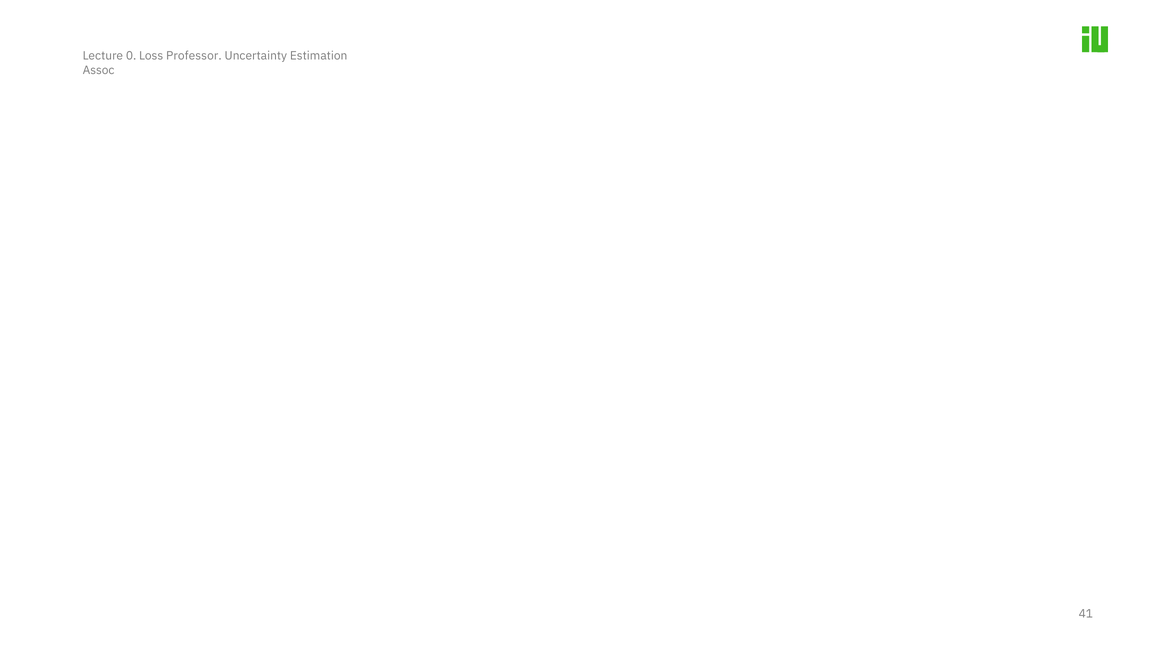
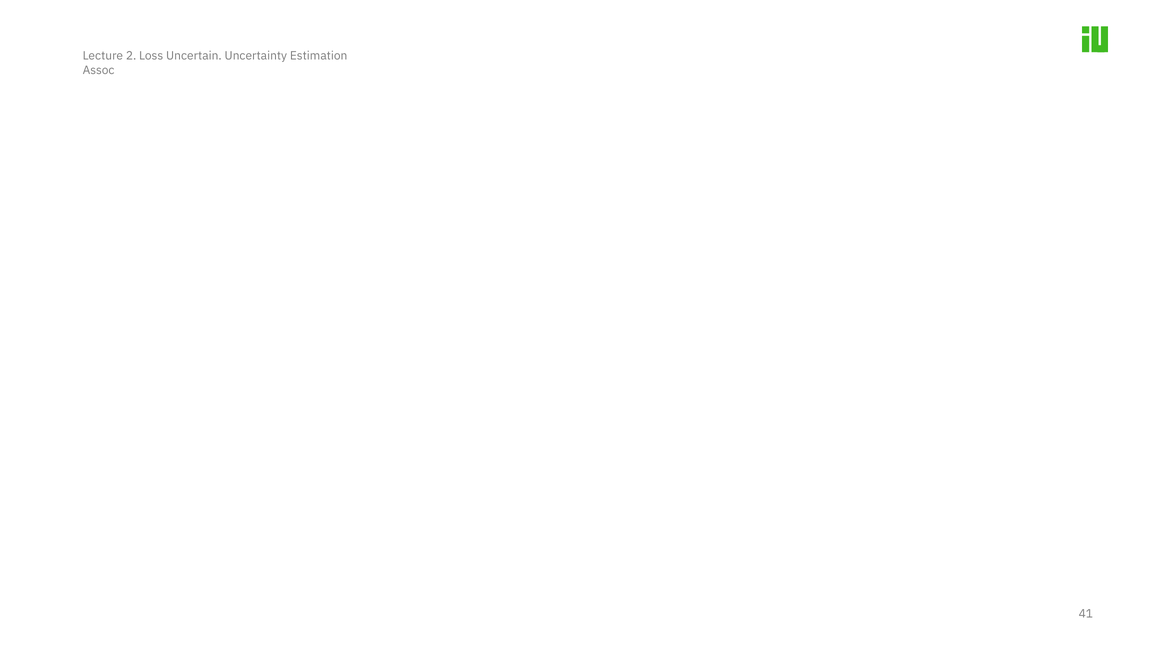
0: 0 -> 2
Professor: Professor -> Uncertain
